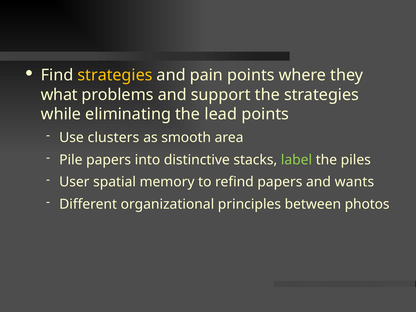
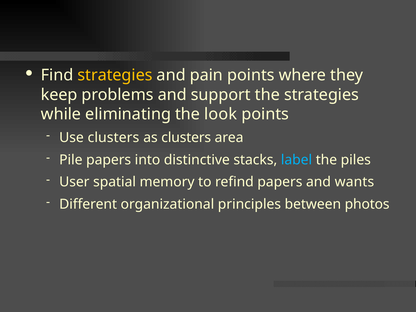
what: what -> keep
lead: lead -> look
as smooth: smooth -> clusters
label colour: light green -> light blue
